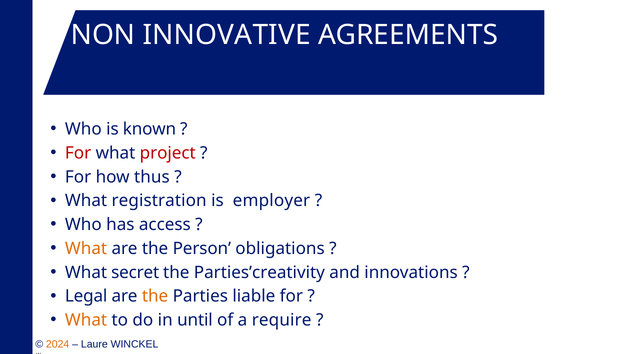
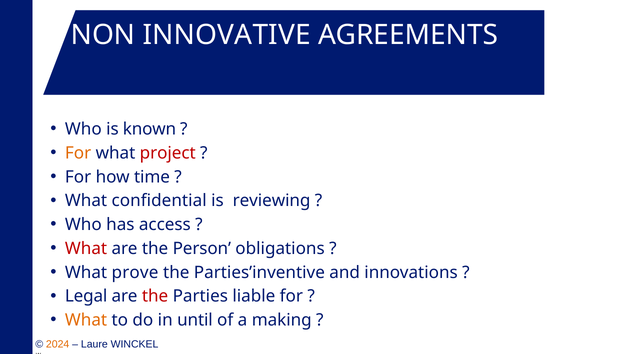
For at (78, 153) colour: red -> orange
thus: thus -> time
registration: registration -> confidential
employer: employer -> reviewing
What at (86, 248) colour: orange -> red
secret: secret -> prove
Parties’creativity: Parties’creativity -> Parties’inventive
the at (155, 296) colour: orange -> red
require: require -> making
